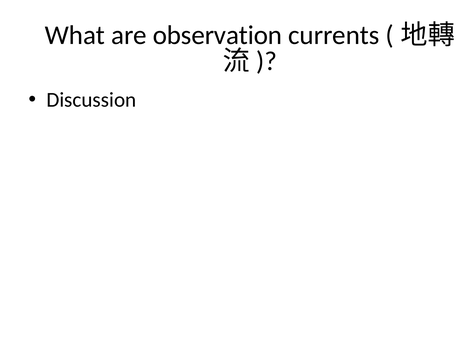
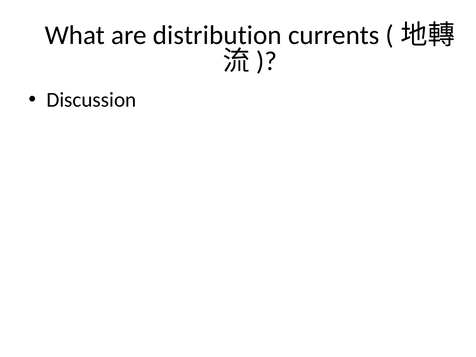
observation: observation -> distribution
